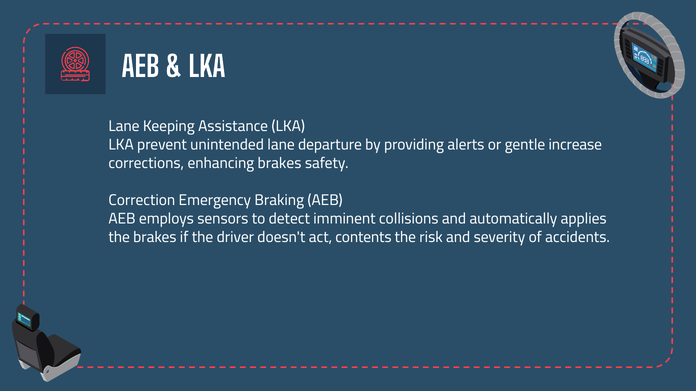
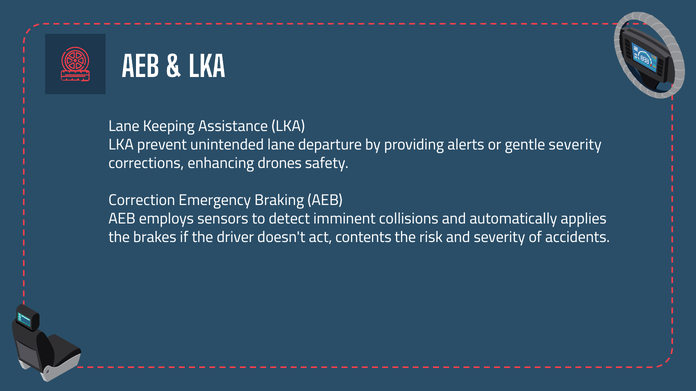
gentle increase: increase -> severity
enhancing brakes: brakes -> drones
